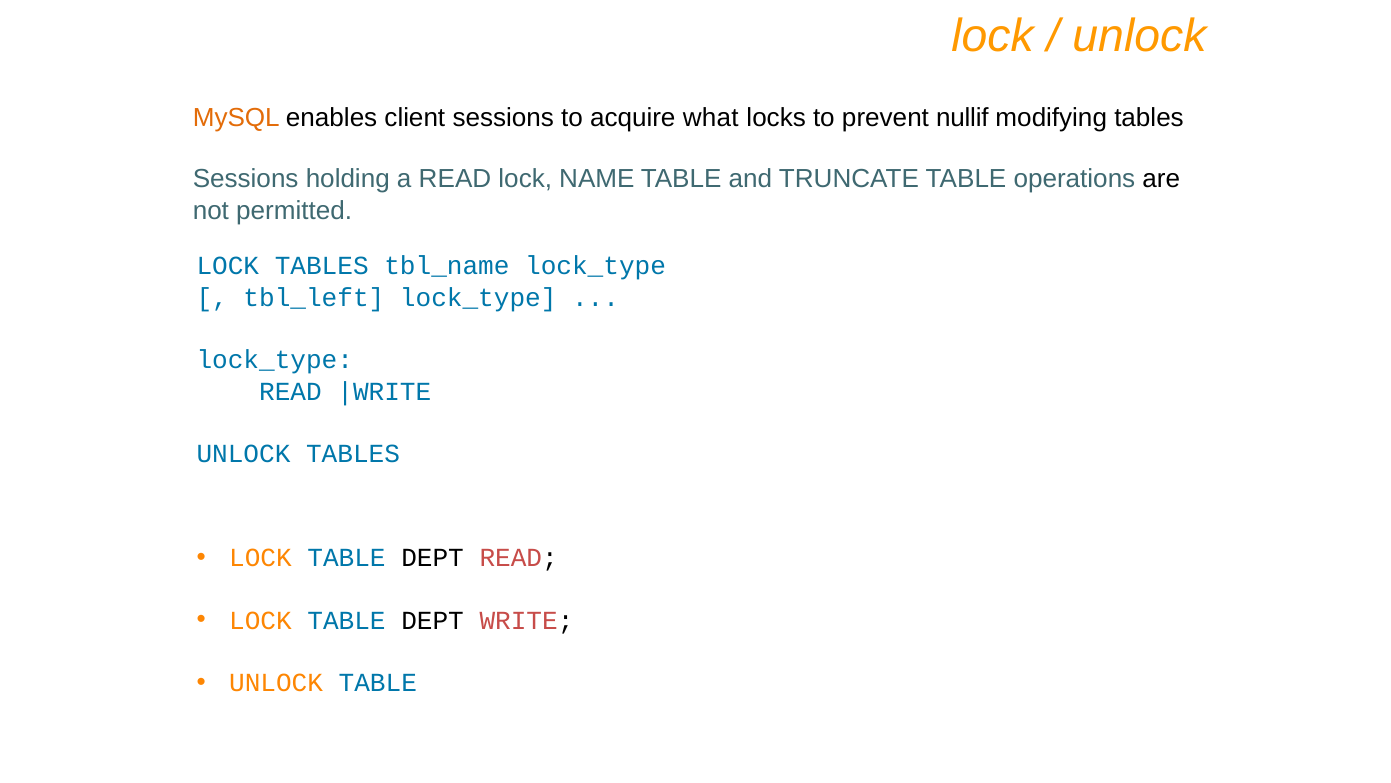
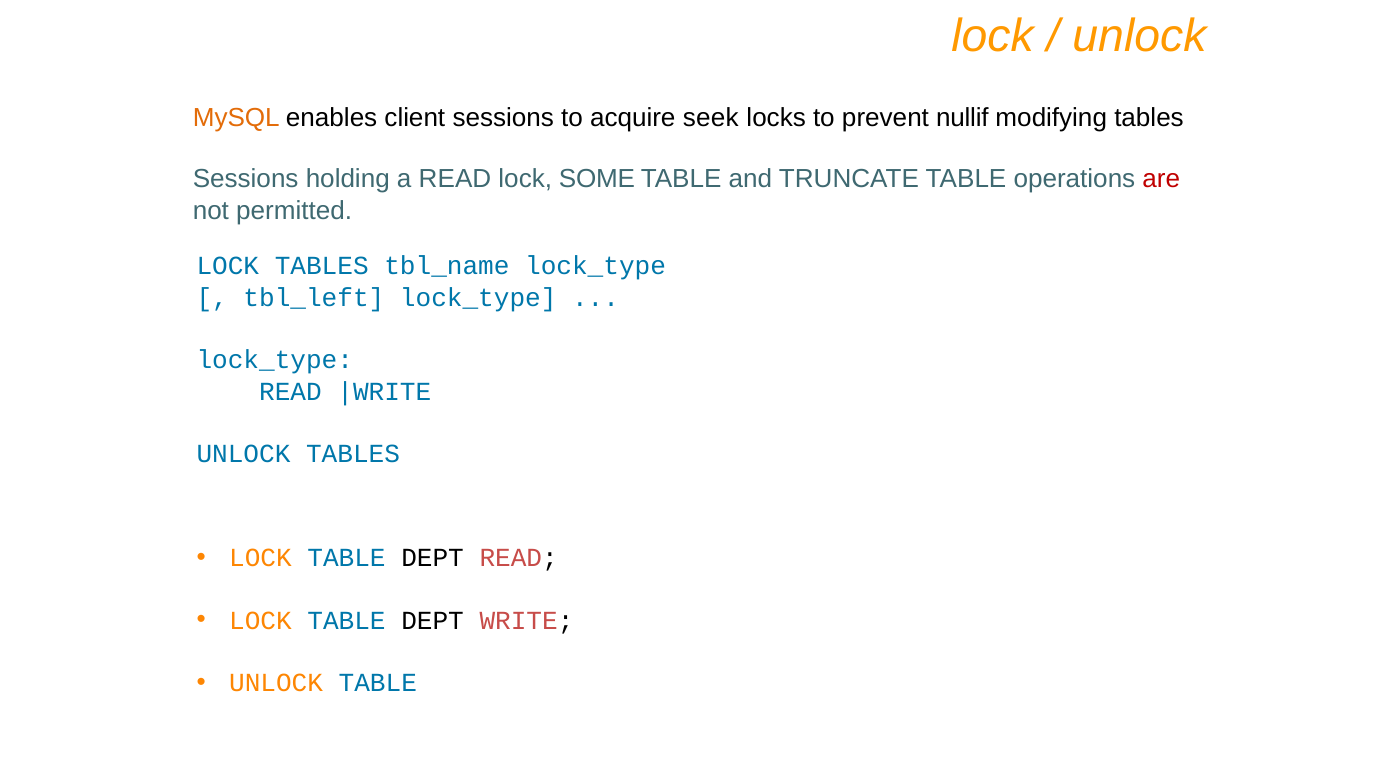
what: what -> seek
NAME: NAME -> SOME
are colour: black -> red
